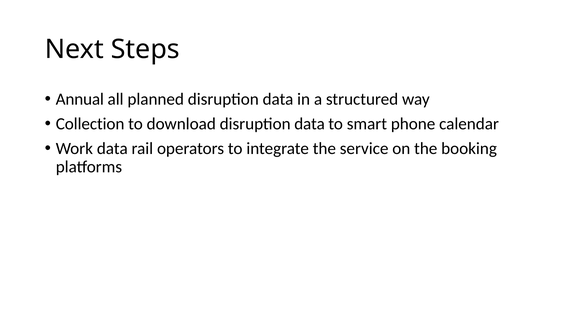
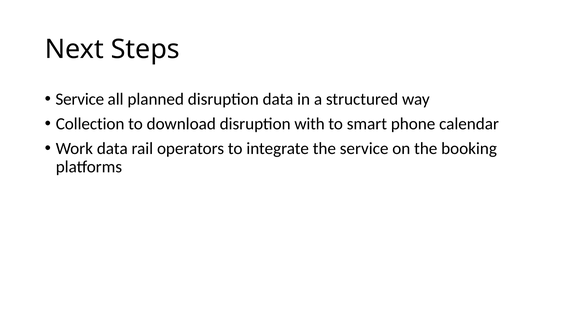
Annual at (80, 99): Annual -> Service
download disruption data: data -> with
